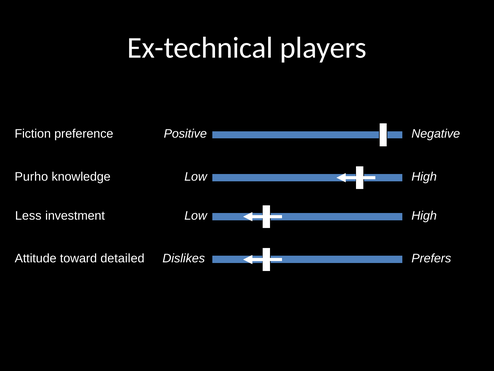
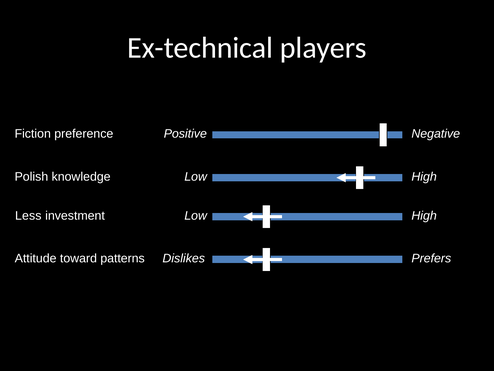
Purho: Purho -> Polish
detailed: detailed -> patterns
